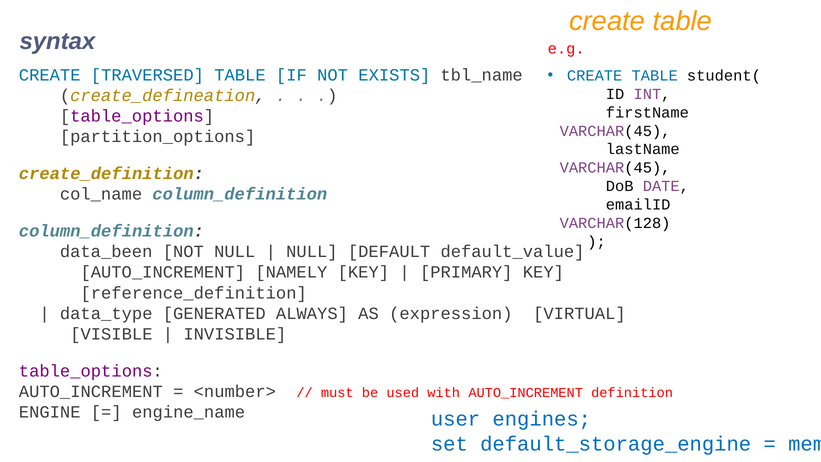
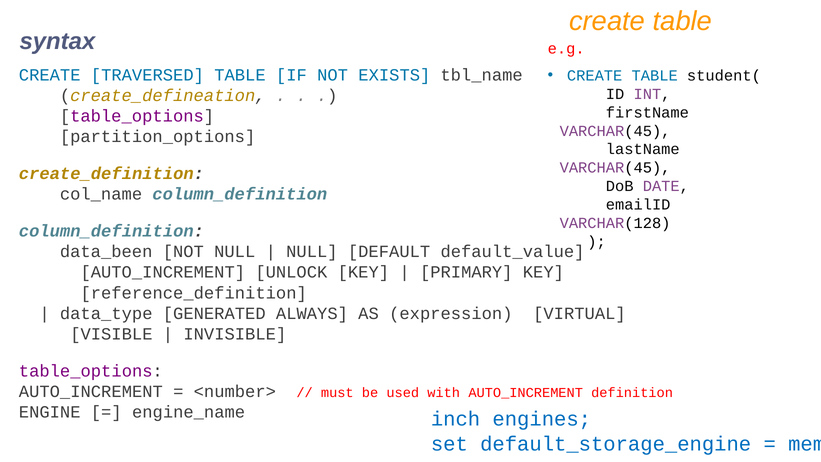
NAMELY: NAMELY -> UNLOCK
user: user -> inch
